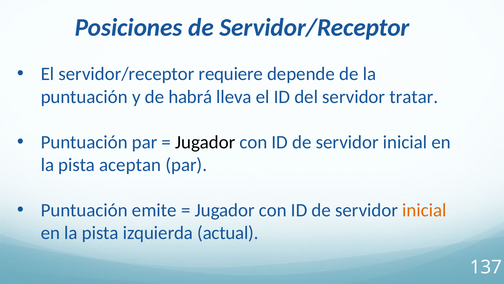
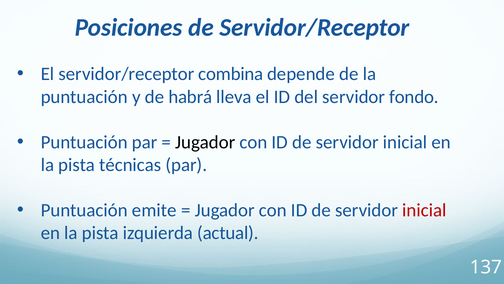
requiere: requiere -> combina
tratar: tratar -> fondo
aceptan: aceptan -> técnicas
inicial at (424, 210) colour: orange -> red
